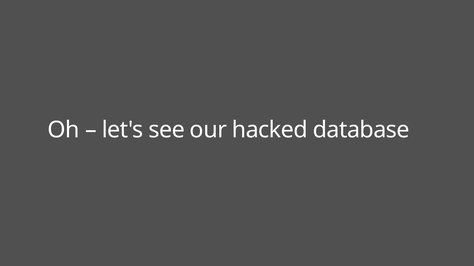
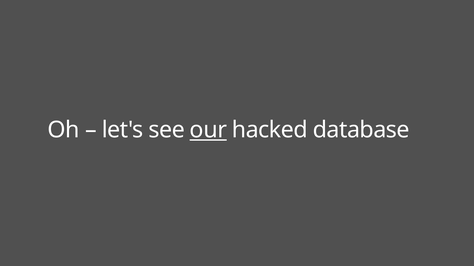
our underline: none -> present
